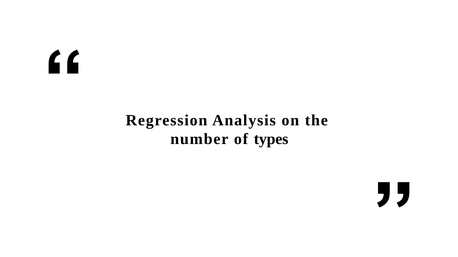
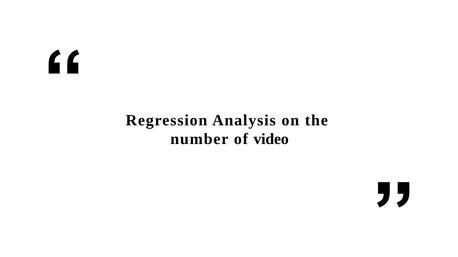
types: types -> video
